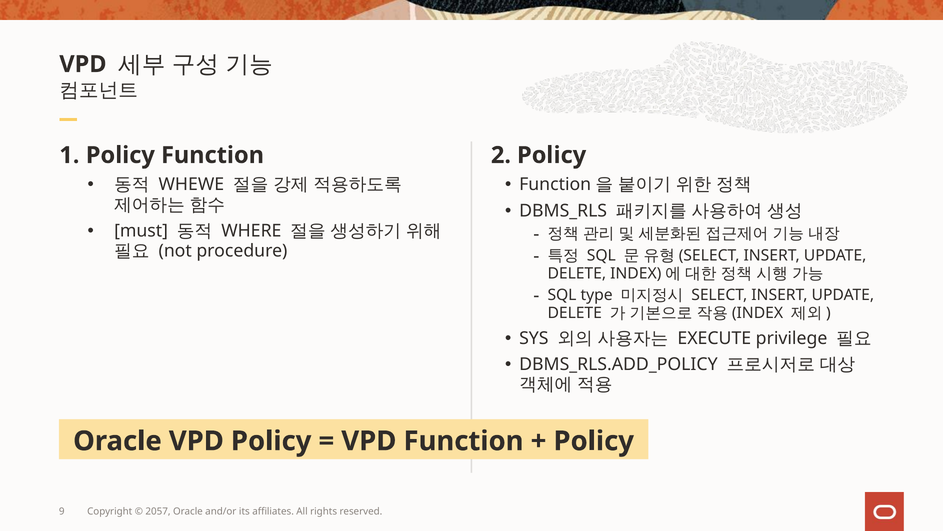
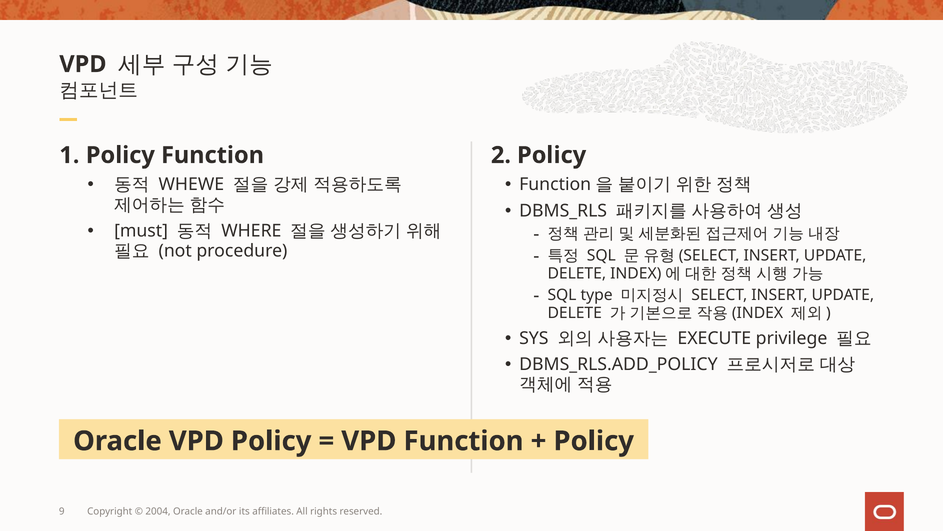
2057: 2057 -> 2004
